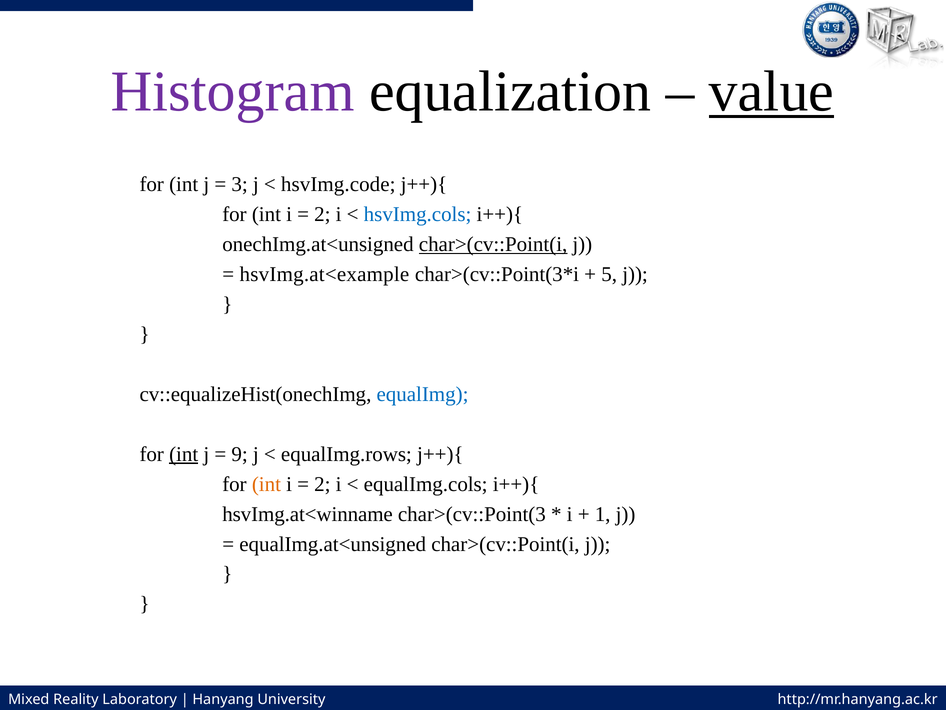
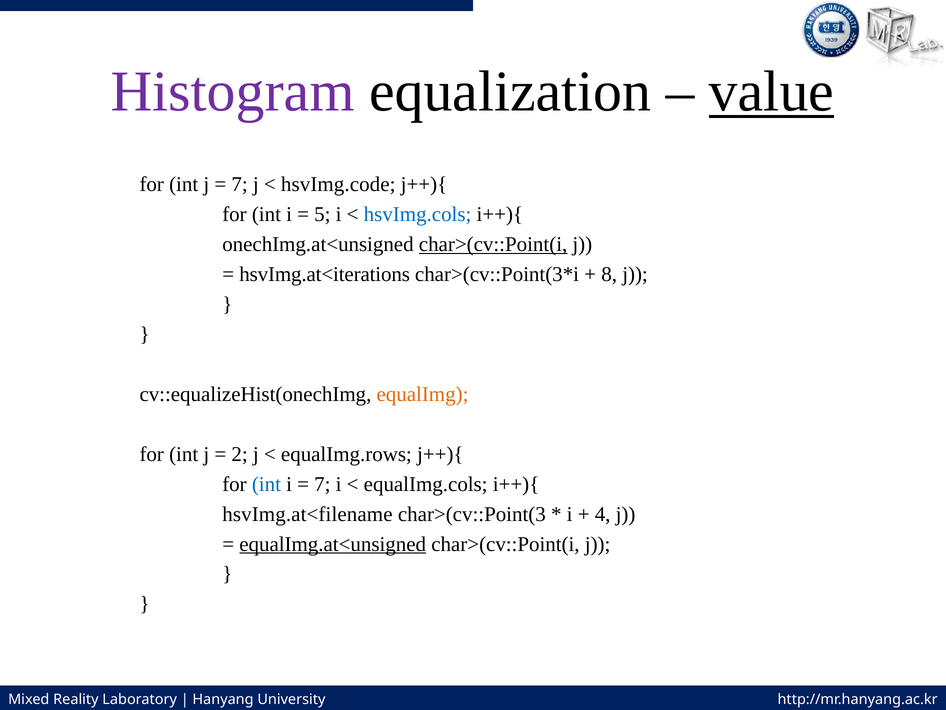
3 at (240, 184): 3 -> 7
2 at (322, 214): 2 -> 5
hsvImg.at<example: hsvImg.at<example -> hsvImg.at<iterations
5: 5 -> 8
equalImg colour: blue -> orange
int at (184, 454) underline: present -> none
9: 9 -> 2
int at (266, 484) colour: orange -> blue
2 at (322, 484): 2 -> 7
hsvImg.at<winname: hsvImg.at<winname -> hsvImg.at<filename
1: 1 -> 4
equalImg.at<unsigned underline: none -> present
